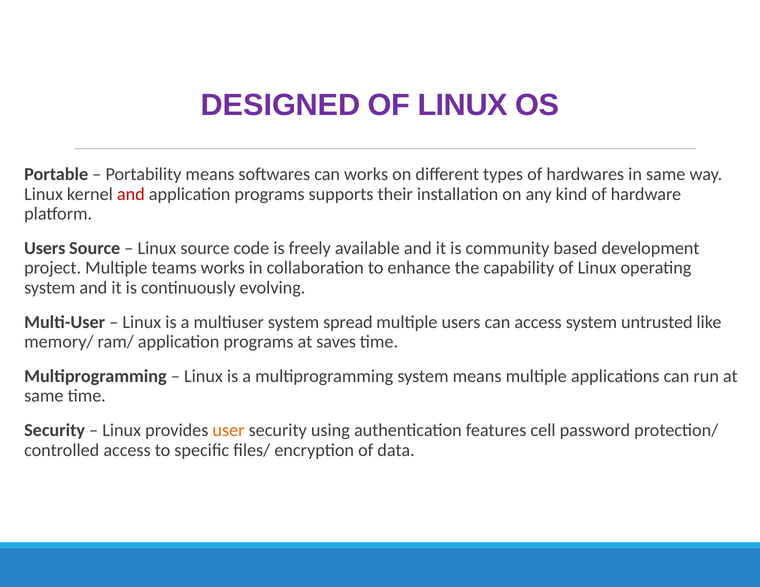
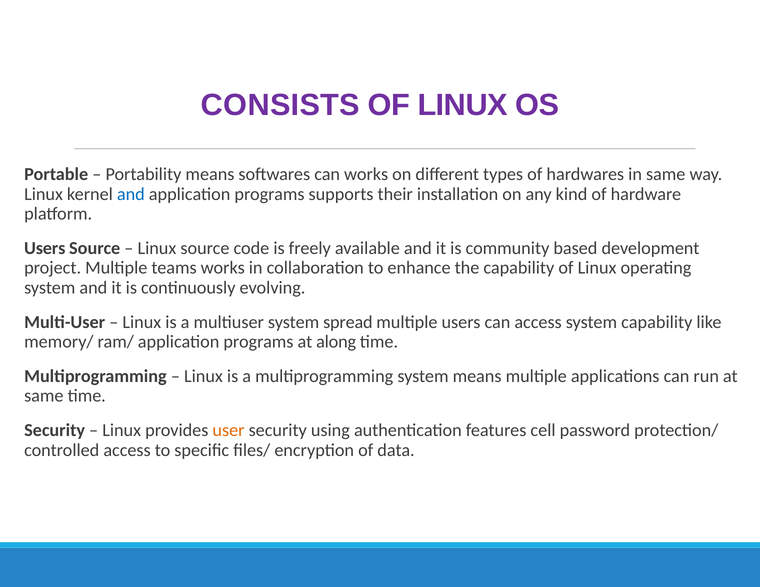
DESIGNED: DESIGNED -> CONSISTS
and at (131, 194) colour: red -> blue
system untrusted: untrusted -> capability
saves: saves -> along
